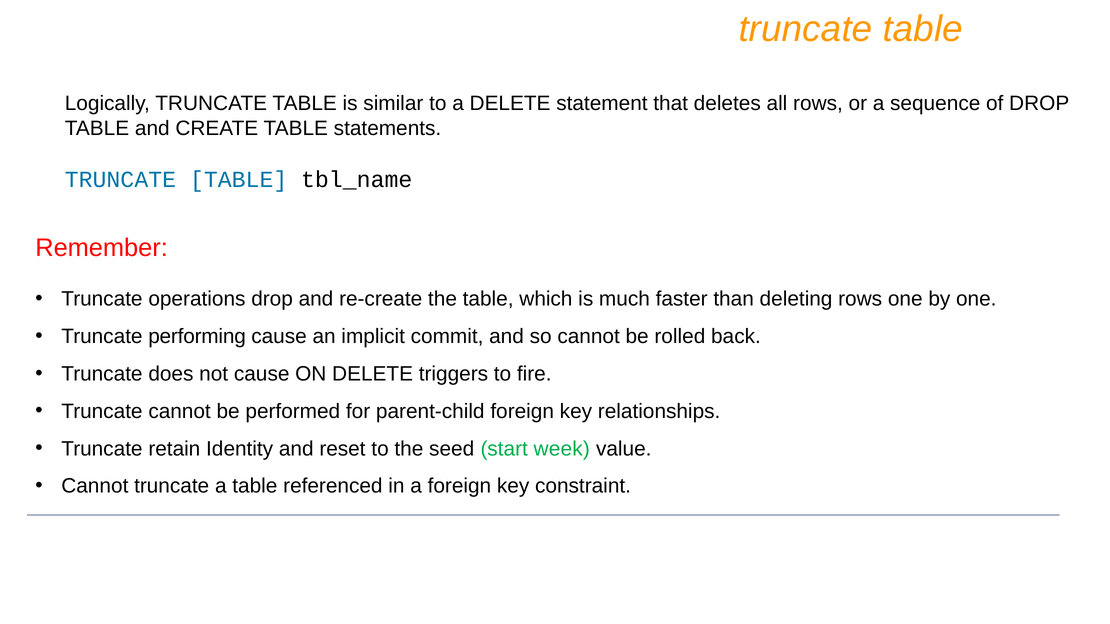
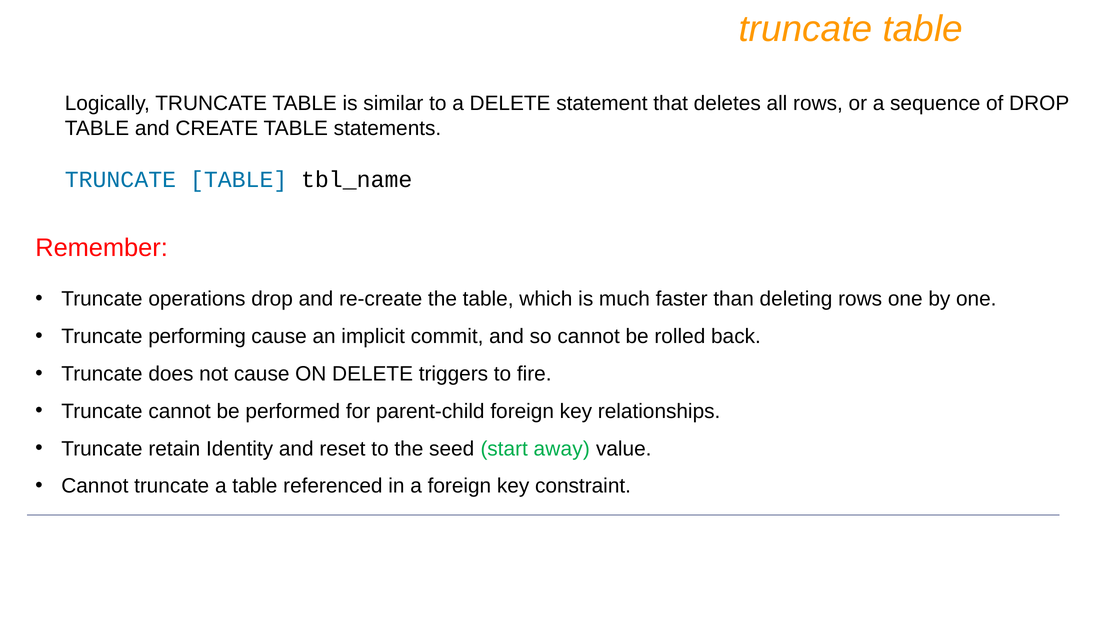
week: week -> away
